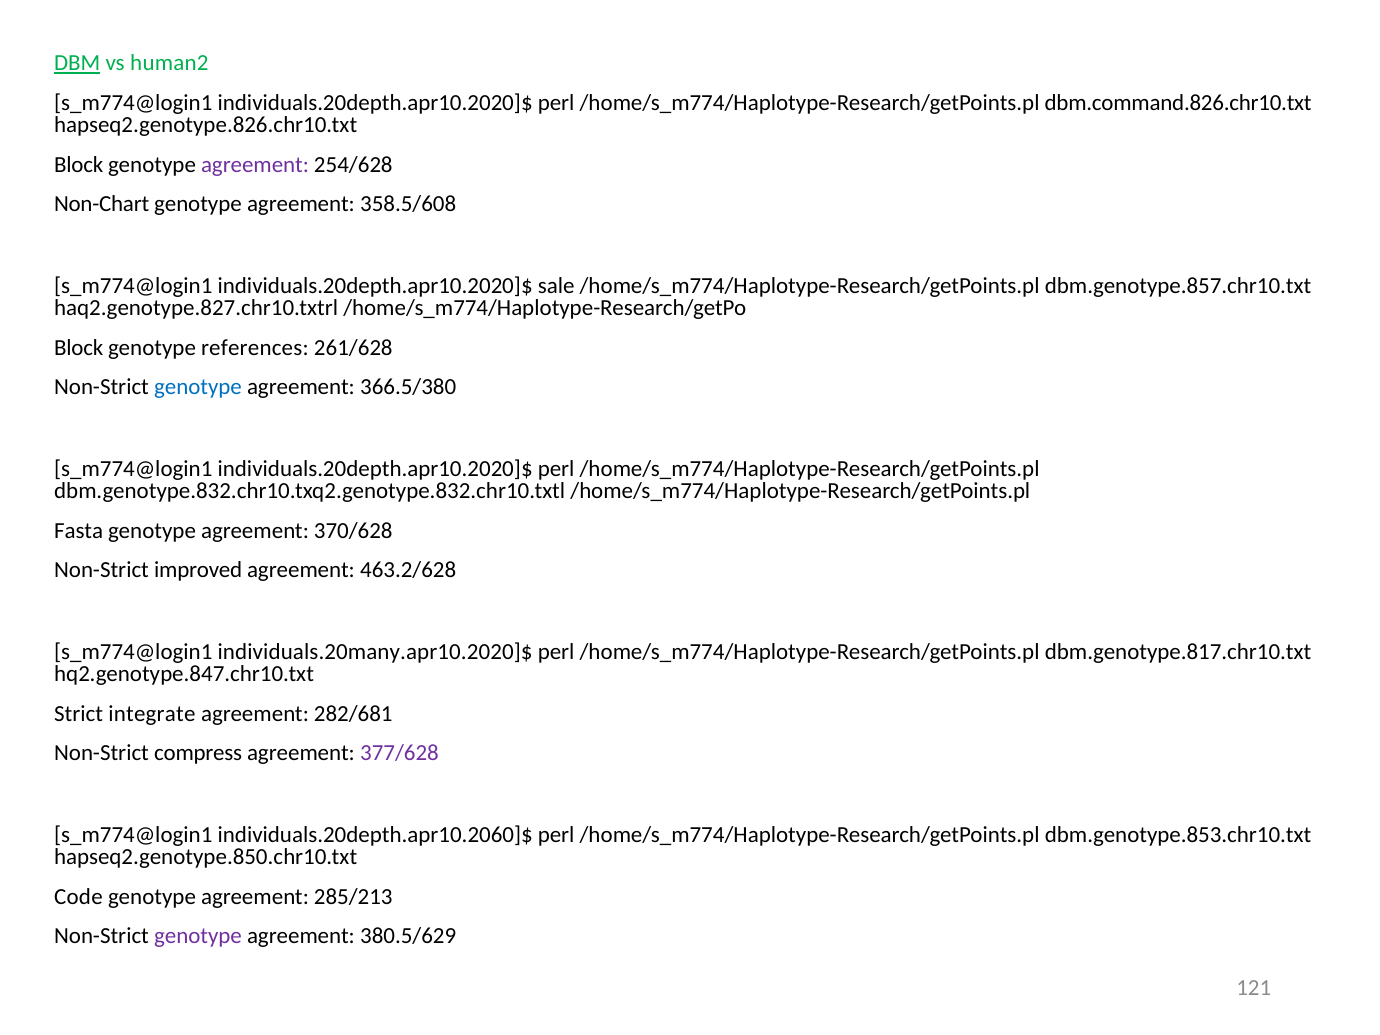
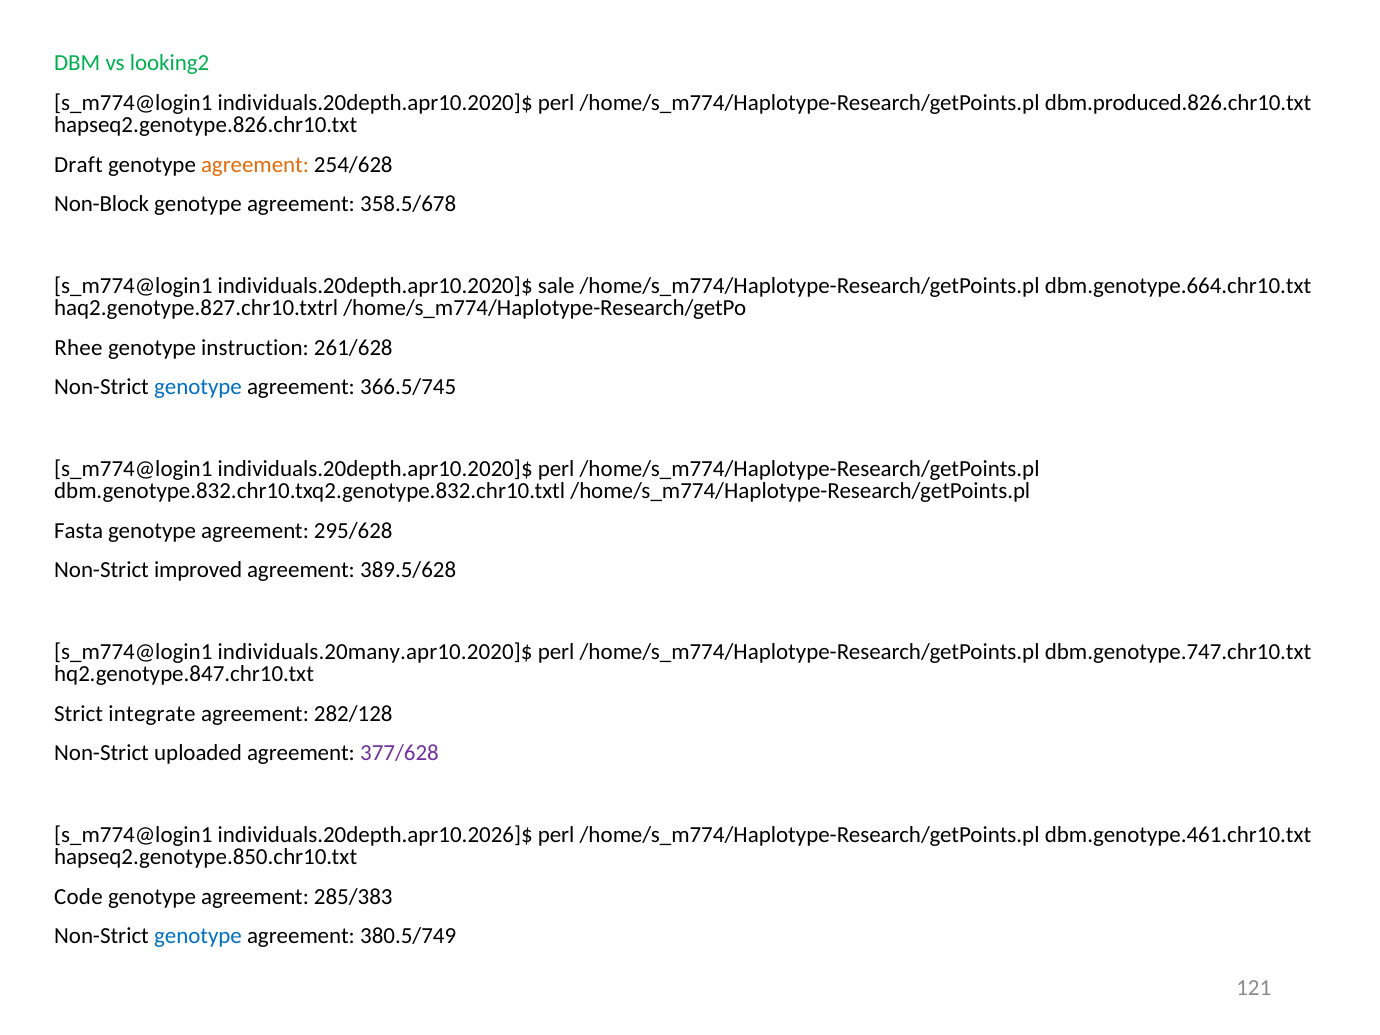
DBM underline: present -> none
human2: human2 -> looking2
dbm.command.826.chr10.txt: dbm.command.826.chr10.txt -> dbm.produced.826.chr10.txt
Block at (79, 165): Block -> Draft
agreement at (255, 165) colour: purple -> orange
Non-Chart: Non-Chart -> Non-Block
358.5/608: 358.5/608 -> 358.5/678
dbm.genotype.857.chr10.txt: dbm.genotype.857.chr10.txt -> dbm.genotype.664.chr10.txt
Block at (79, 348): Block -> Rhee
references: references -> instruction
366.5/380: 366.5/380 -> 366.5/745
370/628: 370/628 -> 295/628
463.2/628: 463.2/628 -> 389.5/628
dbm.genotype.817.chr10.txt: dbm.genotype.817.chr10.txt -> dbm.genotype.747.chr10.txt
282/681: 282/681 -> 282/128
compress: compress -> uploaded
individuals.20depth.apr10.2060]$: individuals.20depth.apr10.2060]$ -> individuals.20depth.apr10.2026]$
dbm.genotype.853.chr10.txt: dbm.genotype.853.chr10.txt -> dbm.genotype.461.chr10.txt
285/213: 285/213 -> 285/383
genotype at (198, 936) colour: purple -> blue
380.5/629: 380.5/629 -> 380.5/749
